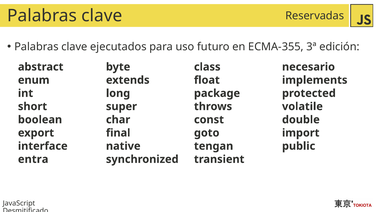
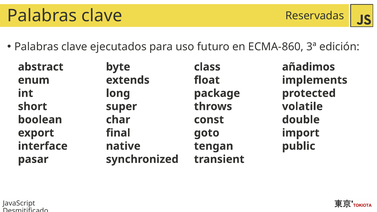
ECMA-355: ECMA-355 -> ECMA-860
necesario: necesario -> añadimos
entra: entra -> pasar
